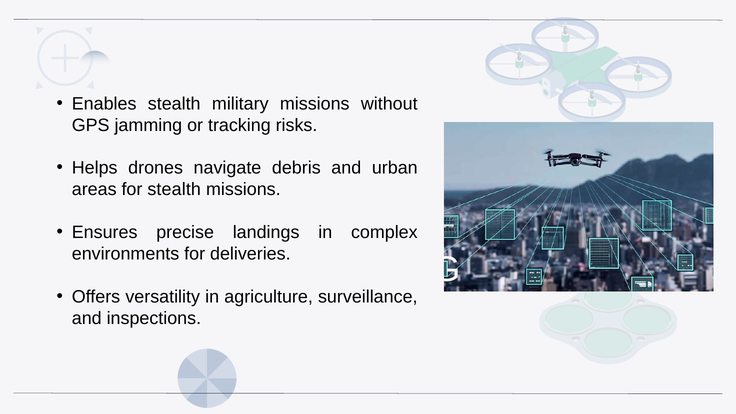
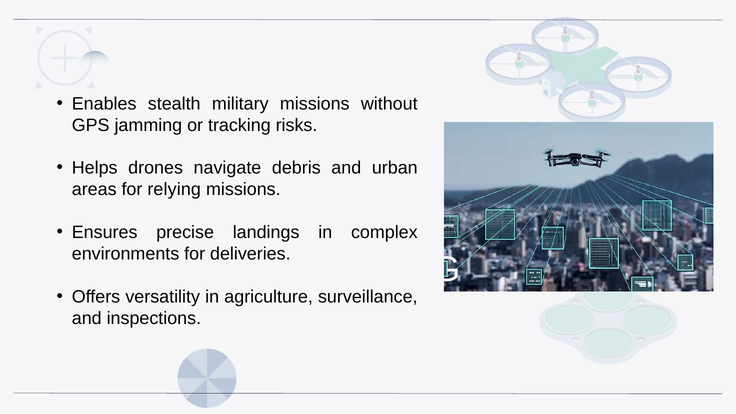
for stealth: stealth -> relying
